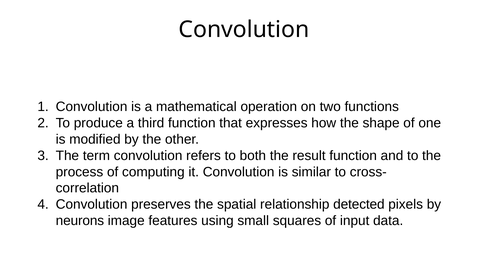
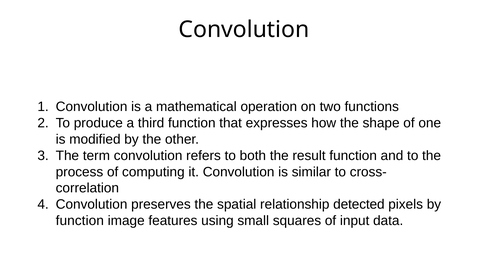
neurons at (80, 220): neurons -> function
